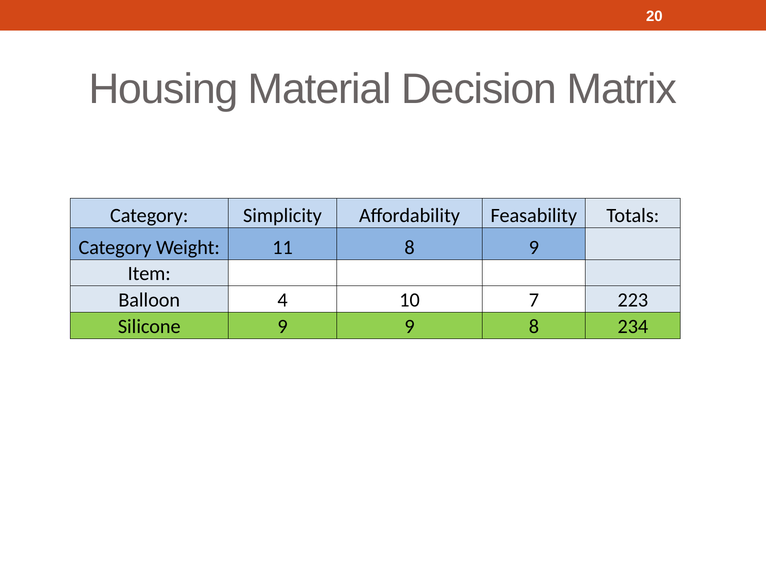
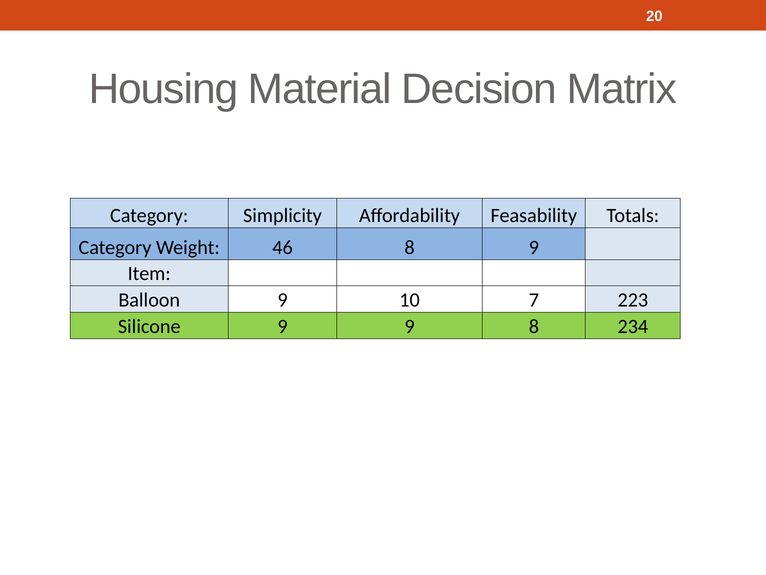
11: 11 -> 46
Balloon 4: 4 -> 9
